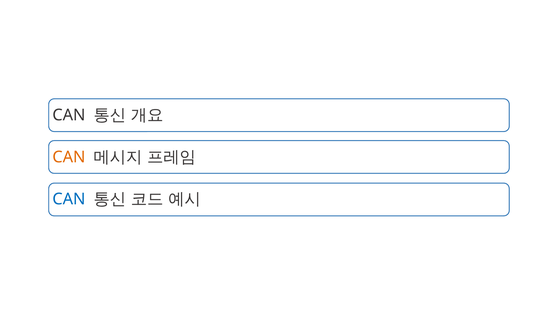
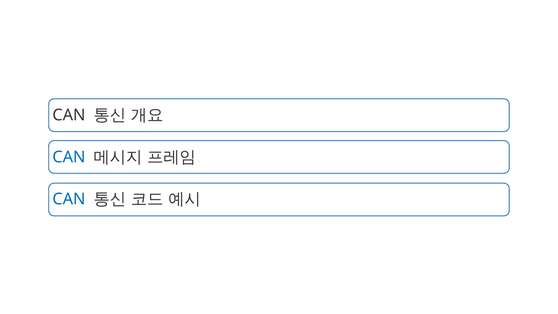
CAN at (69, 157) colour: orange -> blue
